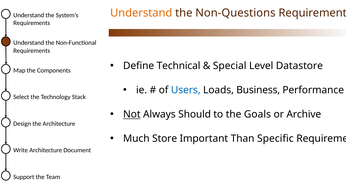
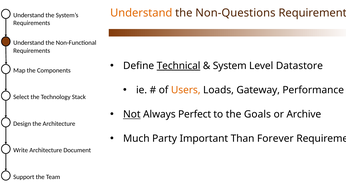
Technical underline: none -> present
Special: Special -> System
Users colour: blue -> orange
Business: Business -> Gateway
Should: Should -> Perfect
Store: Store -> Party
Specific: Specific -> Forever
